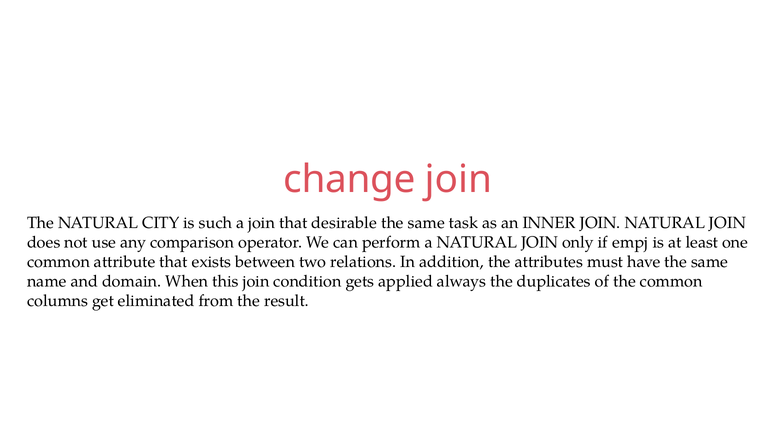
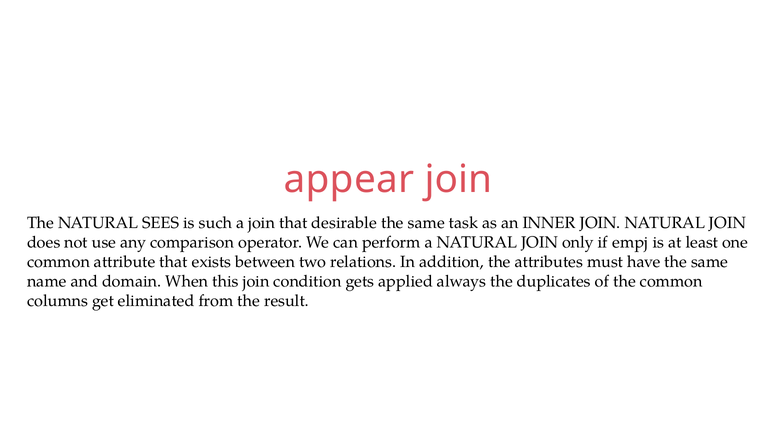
change: change -> appear
CITY: CITY -> SEES
